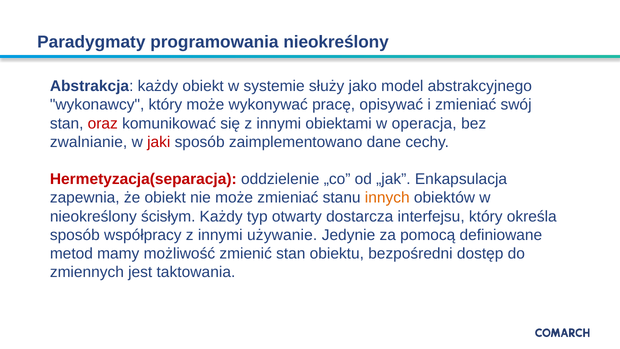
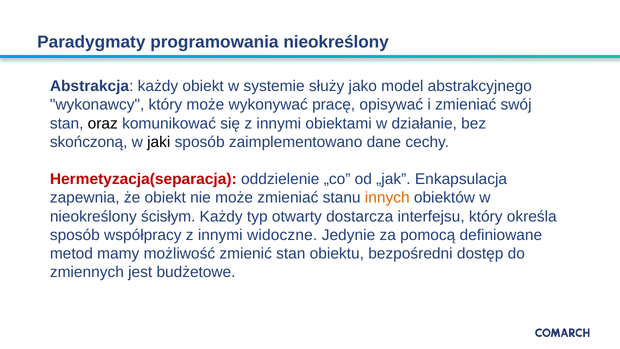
oraz colour: red -> black
operacja: operacja -> działanie
zwalnianie: zwalnianie -> skończoną
jaki colour: red -> black
używanie: używanie -> widoczne
taktowania: taktowania -> budżetowe
